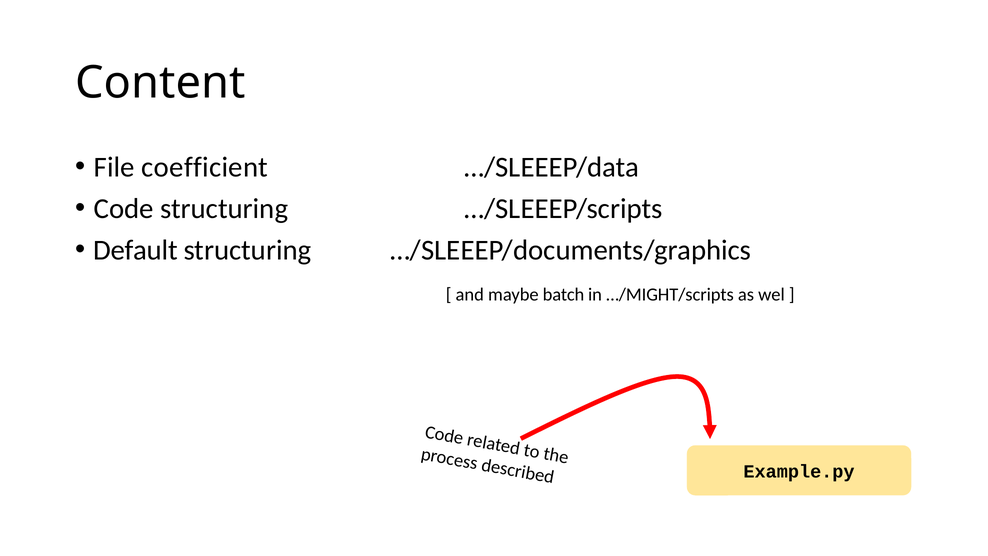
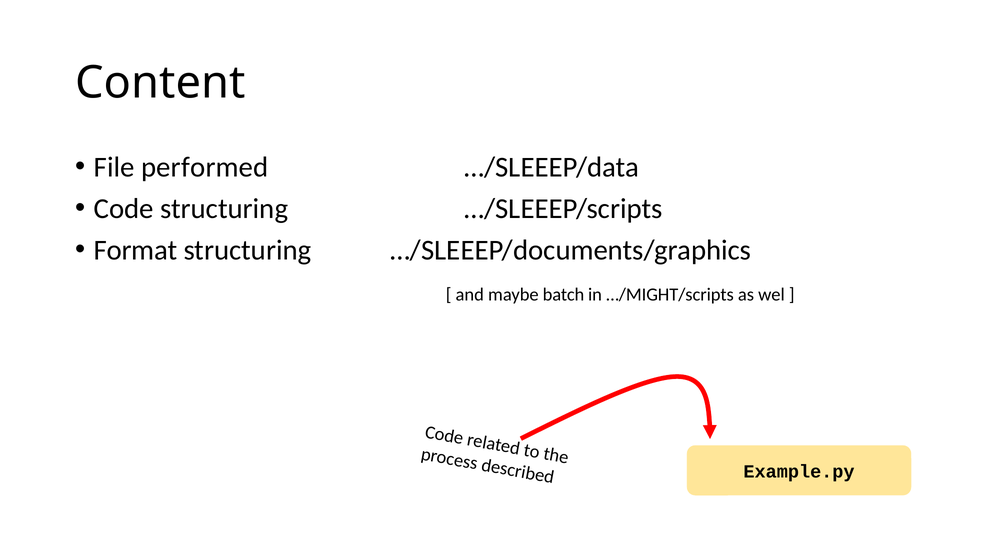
coefficient: coefficient -> performed
Default: Default -> Format
